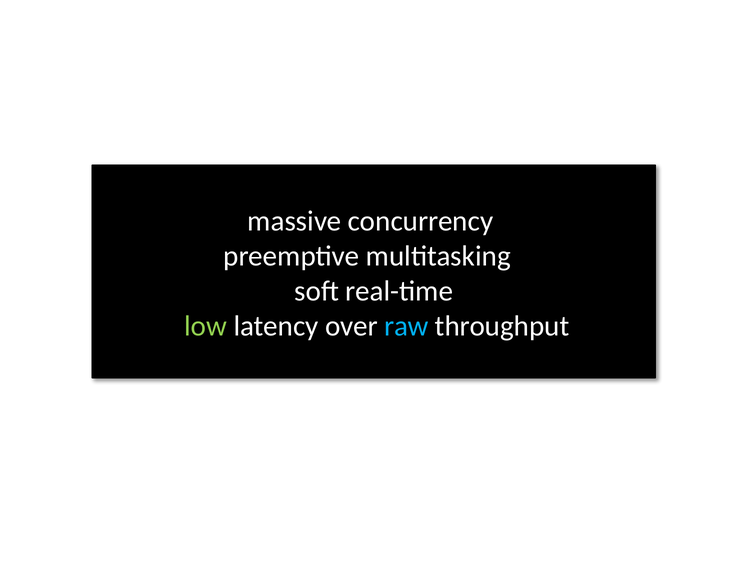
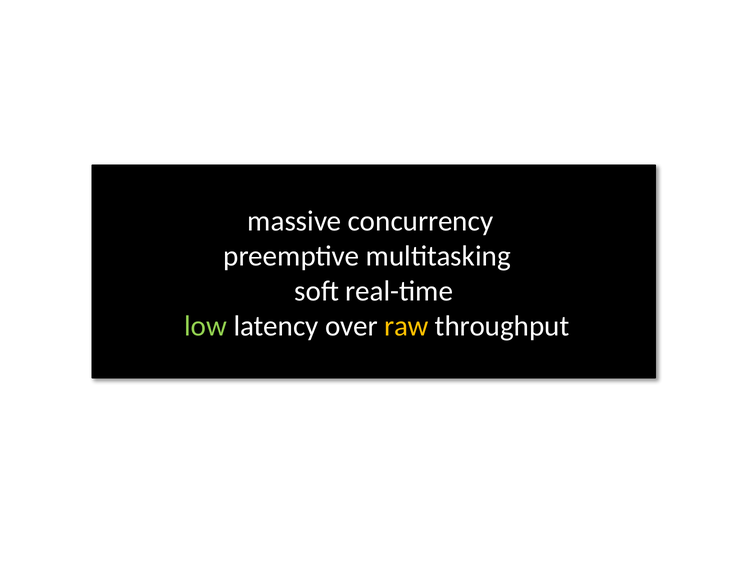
raw colour: light blue -> yellow
